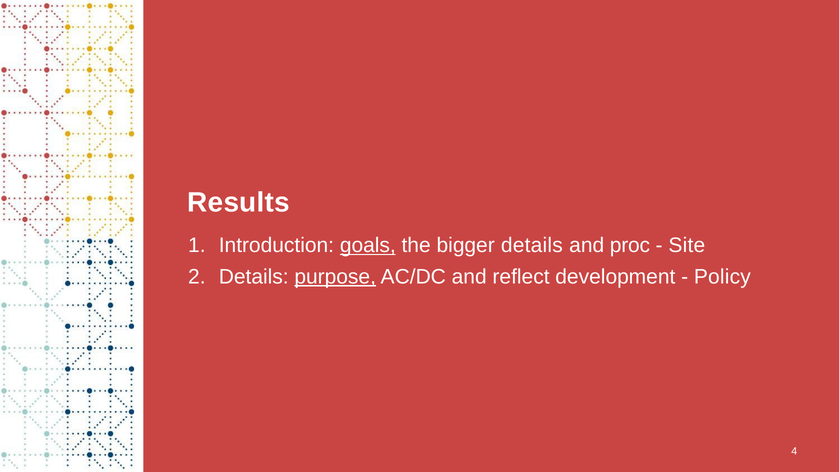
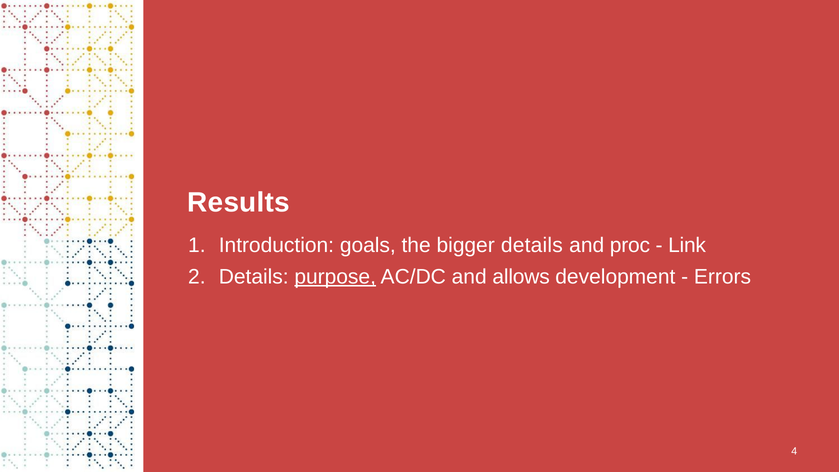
goals underline: present -> none
Site: Site -> Link
reflect: reflect -> allows
Policy: Policy -> Errors
